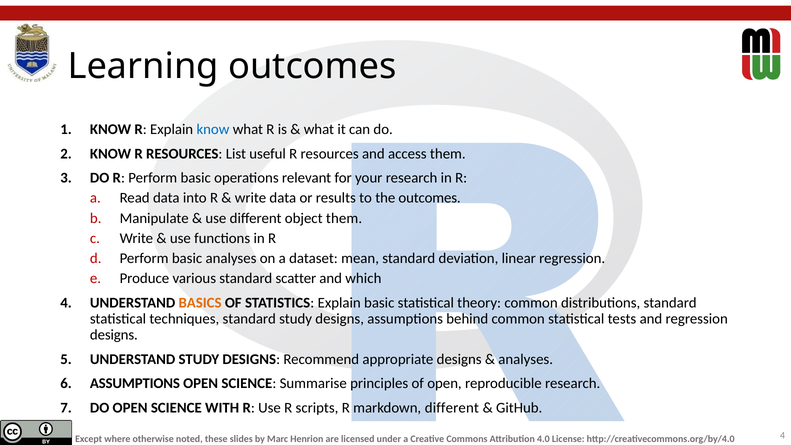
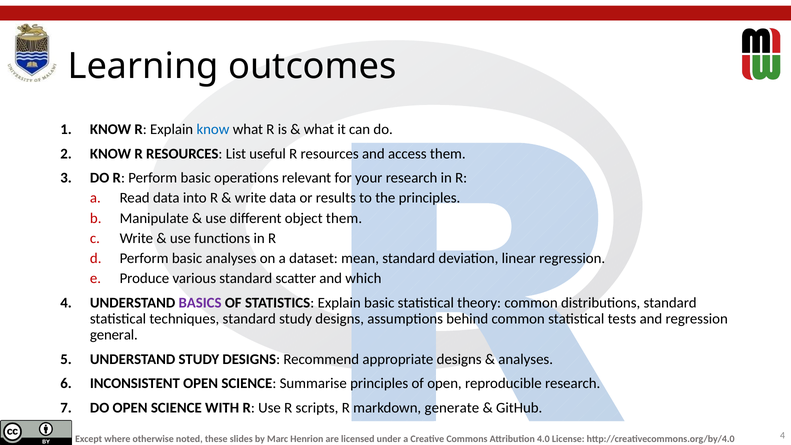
the outcomes: outcomes -> principles
BASICS colour: orange -> purple
designs at (114, 335): designs -> general
ASSUMPTIONS at (135, 383): ASSUMPTIONS -> INCONSISTENT
markdown different: different -> generate
